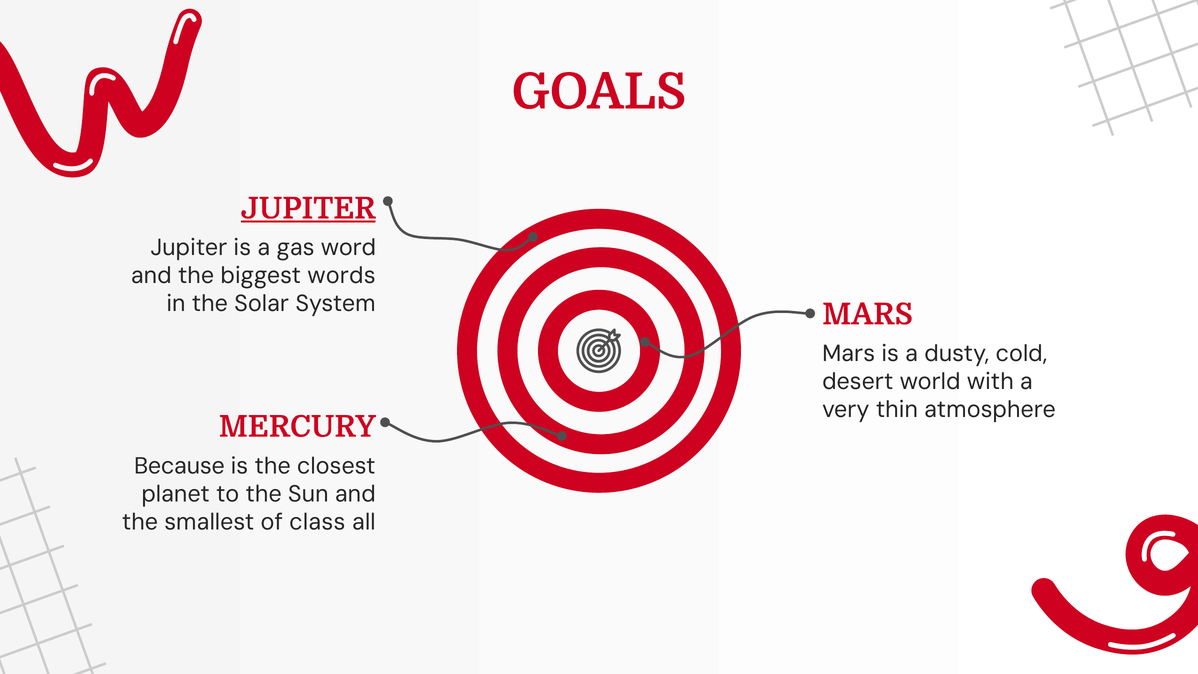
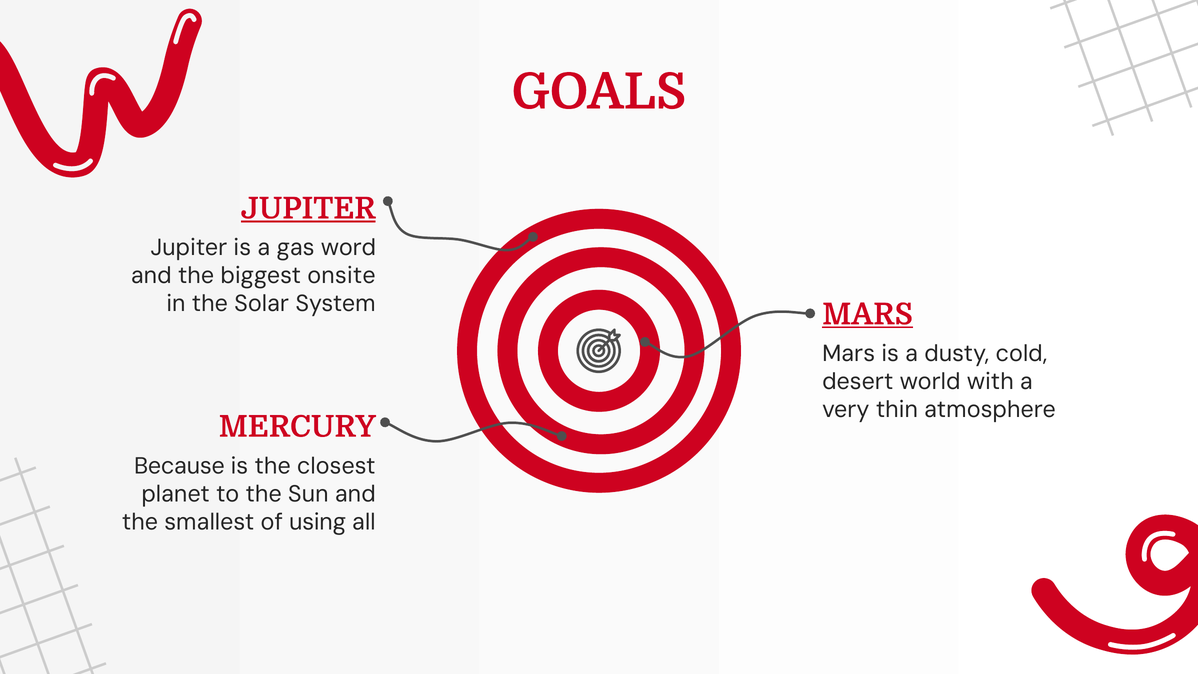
words: words -> onsite
MARS at (868, 314) underline: none -> present
class: class -> using
